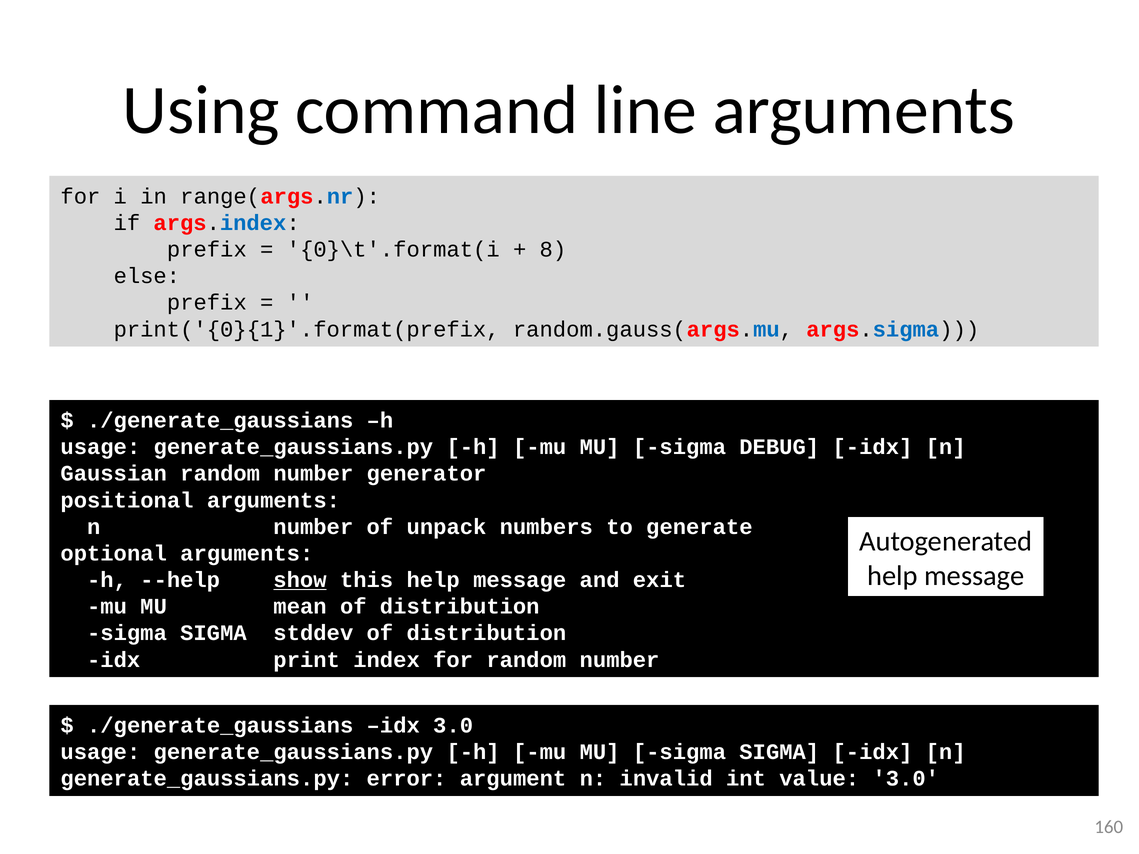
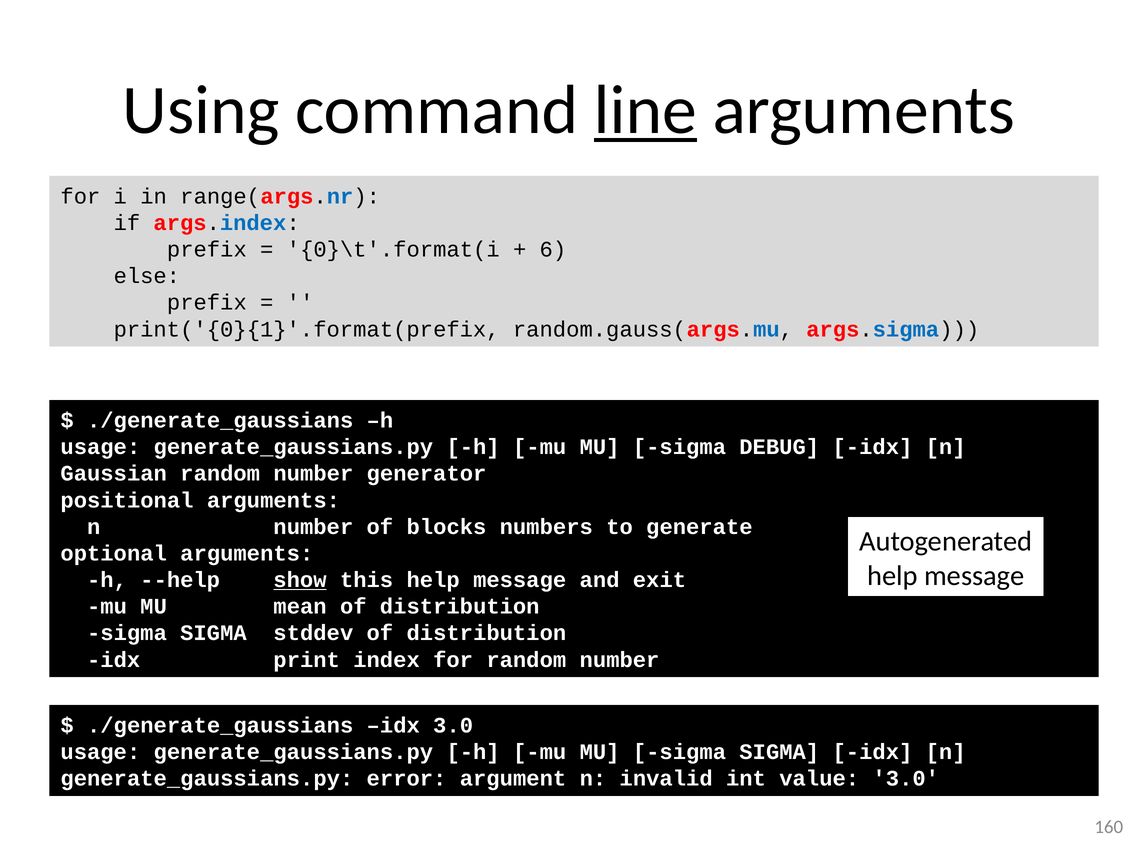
line underline: none -> present
8: 8 -> 6
unpack: unpack -> blocks
